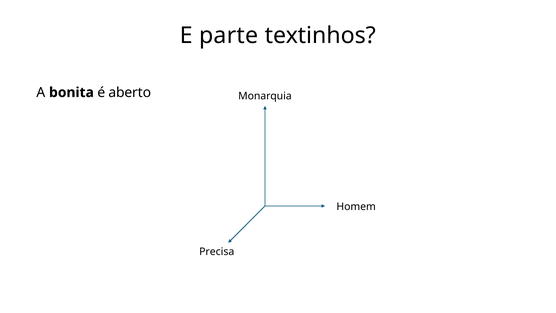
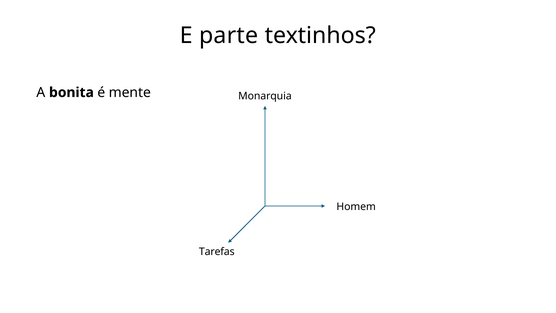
aberto: aberto -> mente
Precisa: Precisa -> Tarefas
